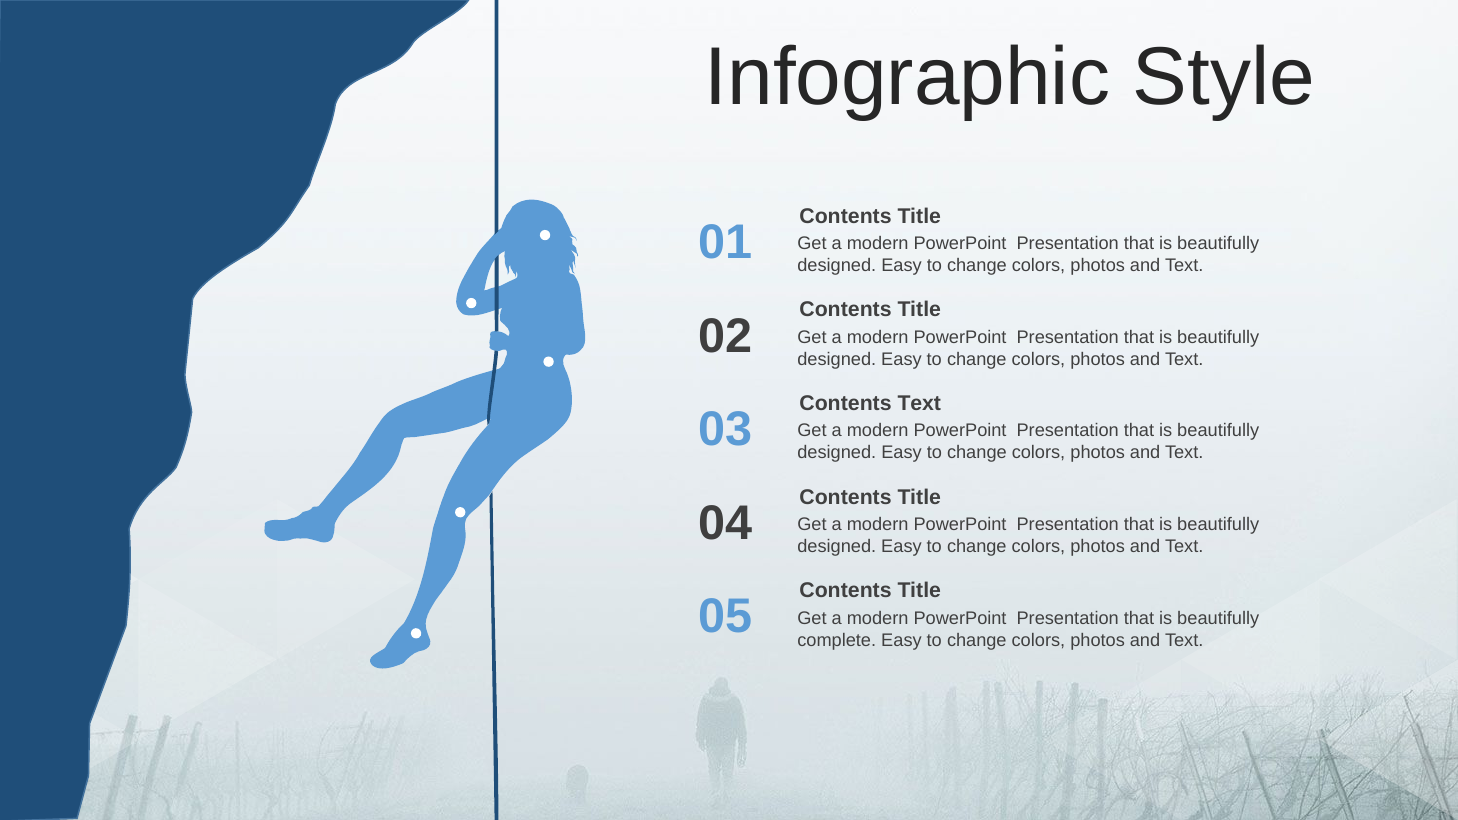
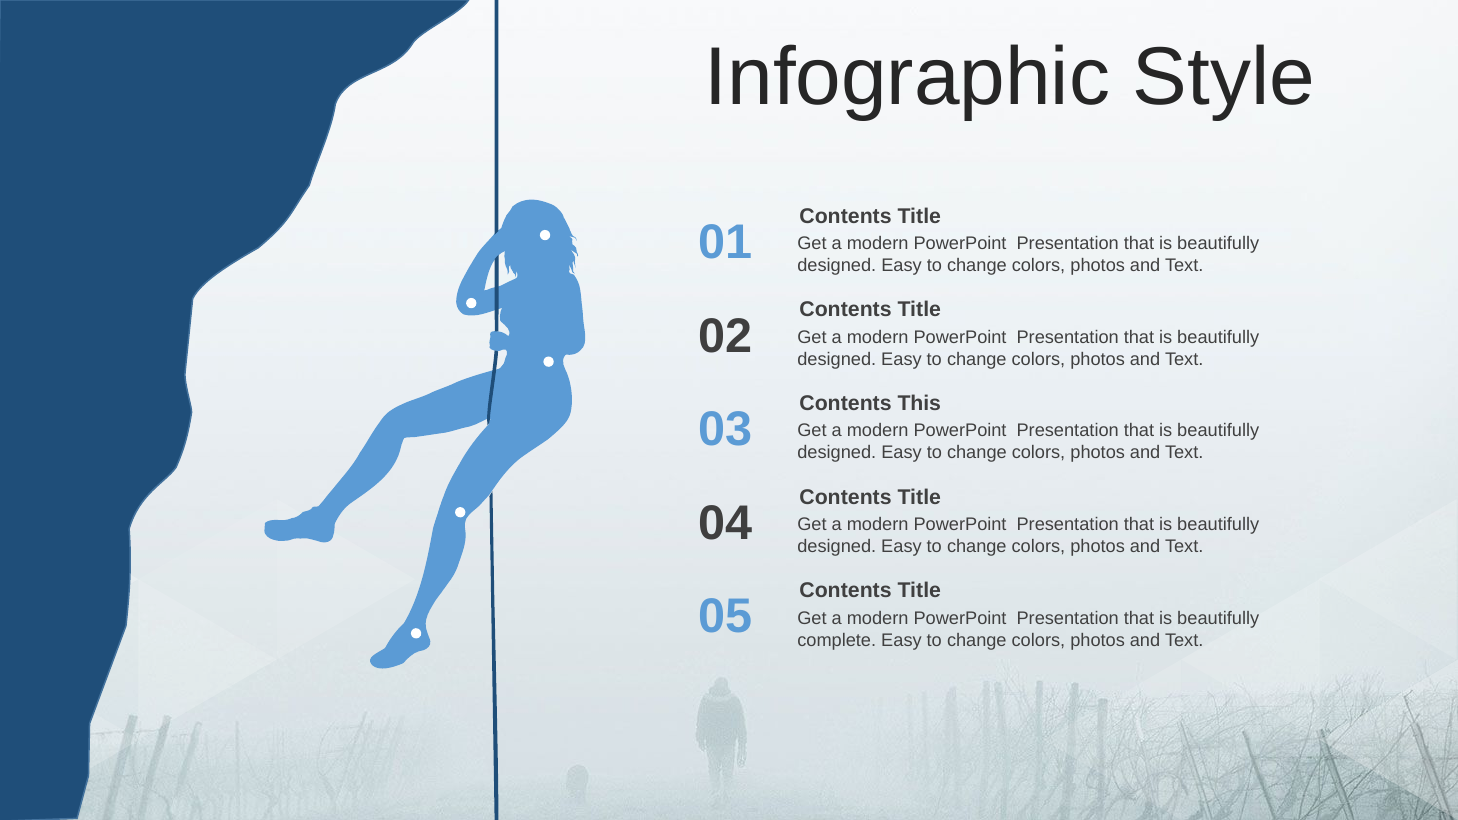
Contents Text: Text -> This
